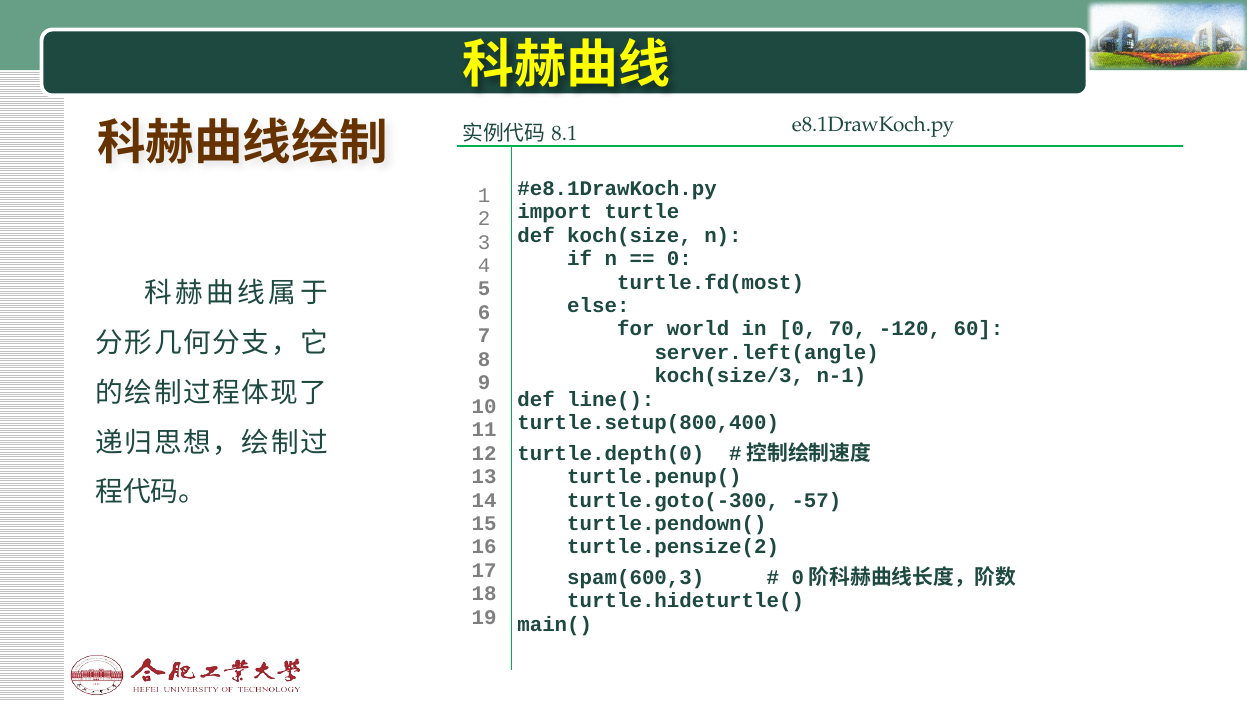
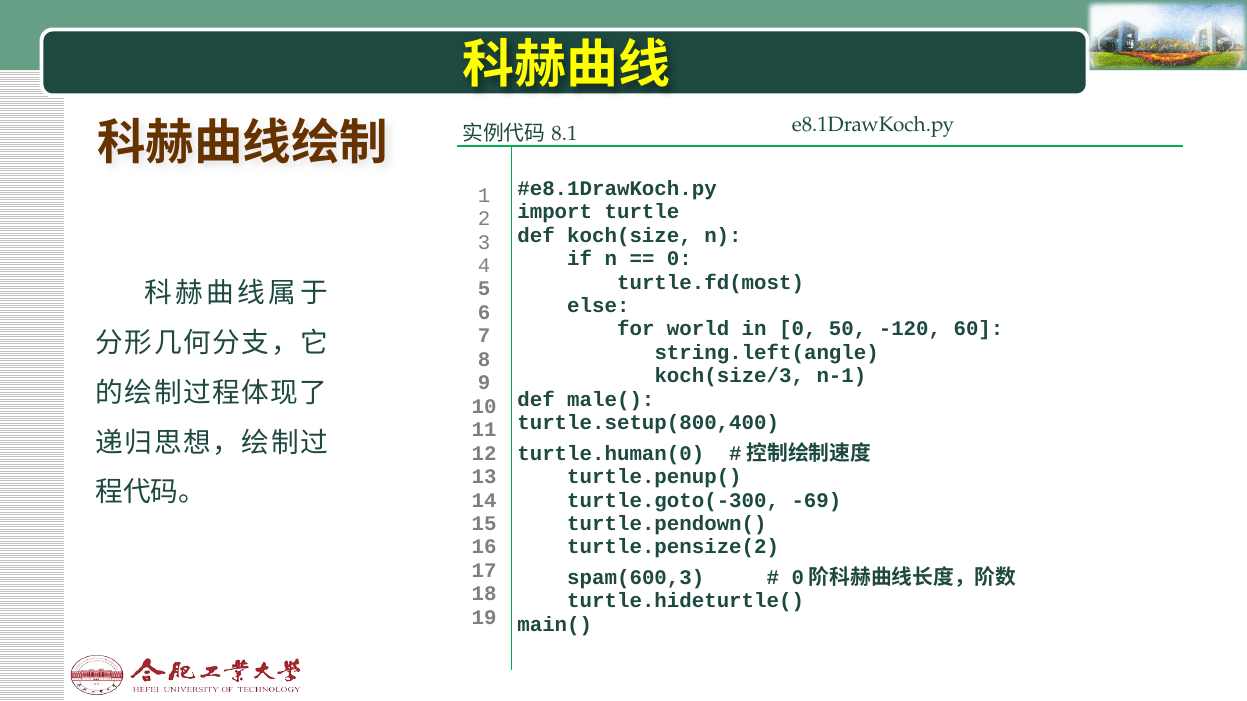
70: 70 -> 50
server.left(angle: server.left(angle -> string.left(angle
line(: line( -> male(
turtle.depth(0: turtle.depth(0 -> turtle.human(0
-57: -57 -> -69
